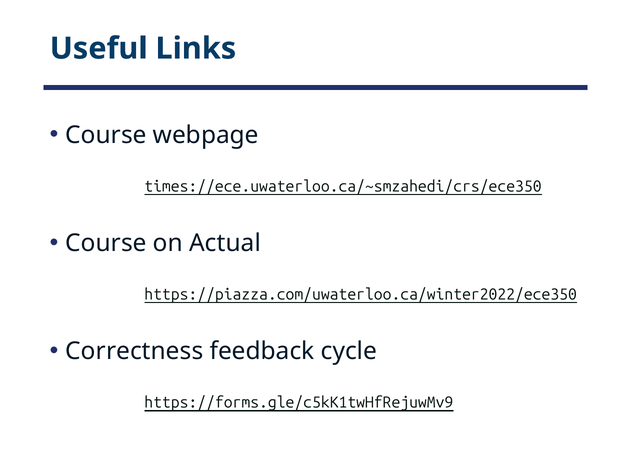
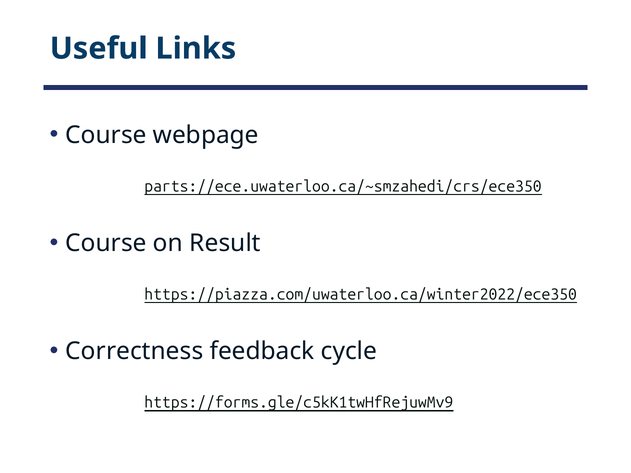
times://ece.uwaterloo.ca/~smzahedi/crs/ece350: times://ece.uwaterloo.ca/~smzahedi/crs/ece350 -> parts://ece.uwaterloo.ca/~smzahedi/crs/ece350
Actual: Actual -> Result
